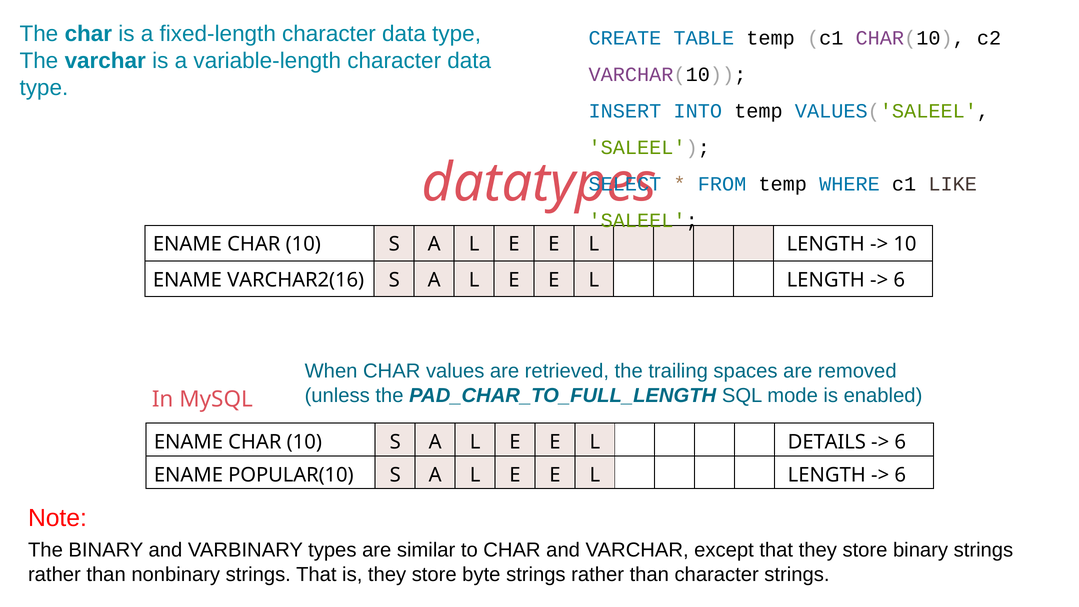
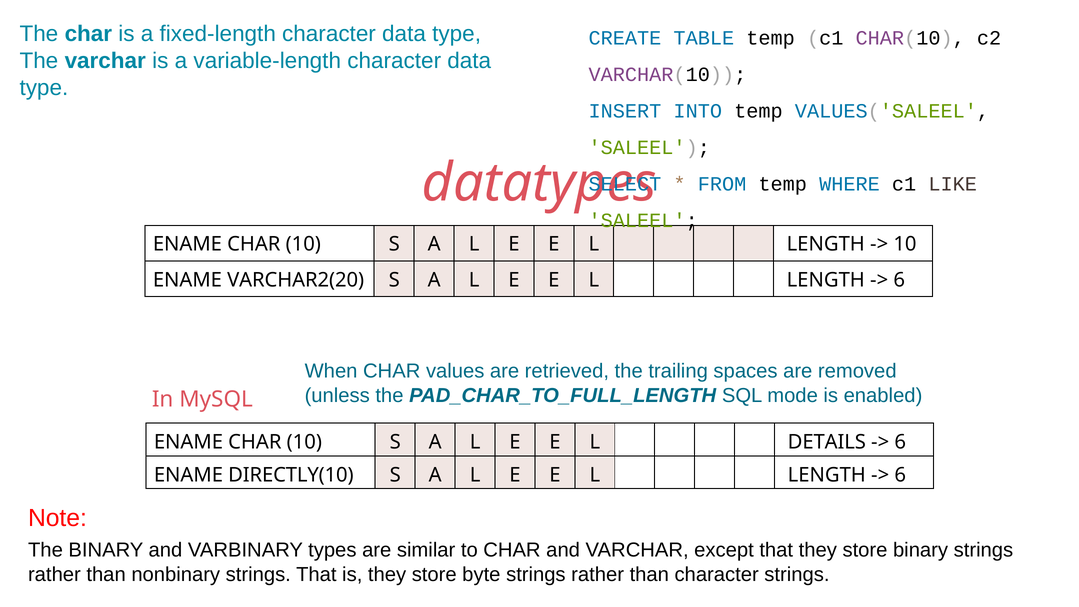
VARCHAR2(16: VARCHAR2(16 -> VARCHAR2(20
POPULAR(10: POPULAR(10 -> DIRECTLY(10
